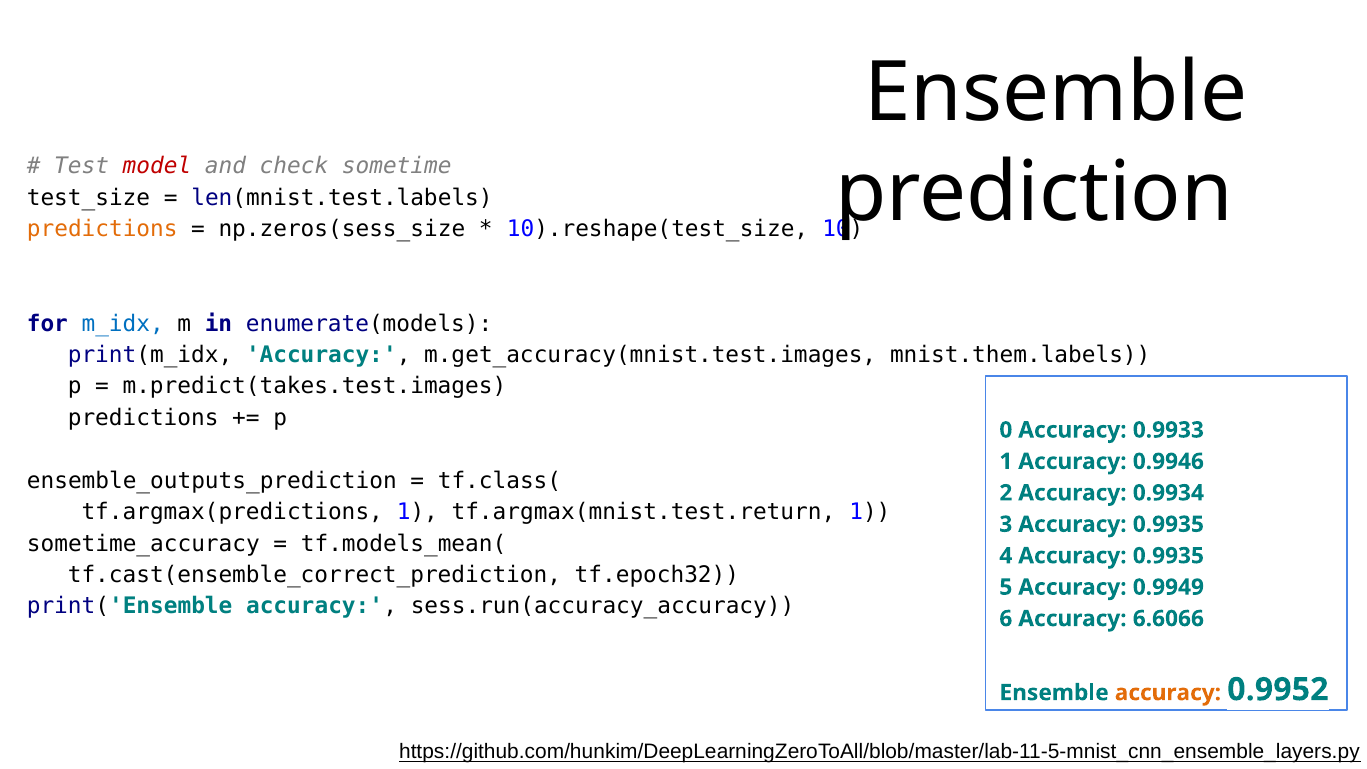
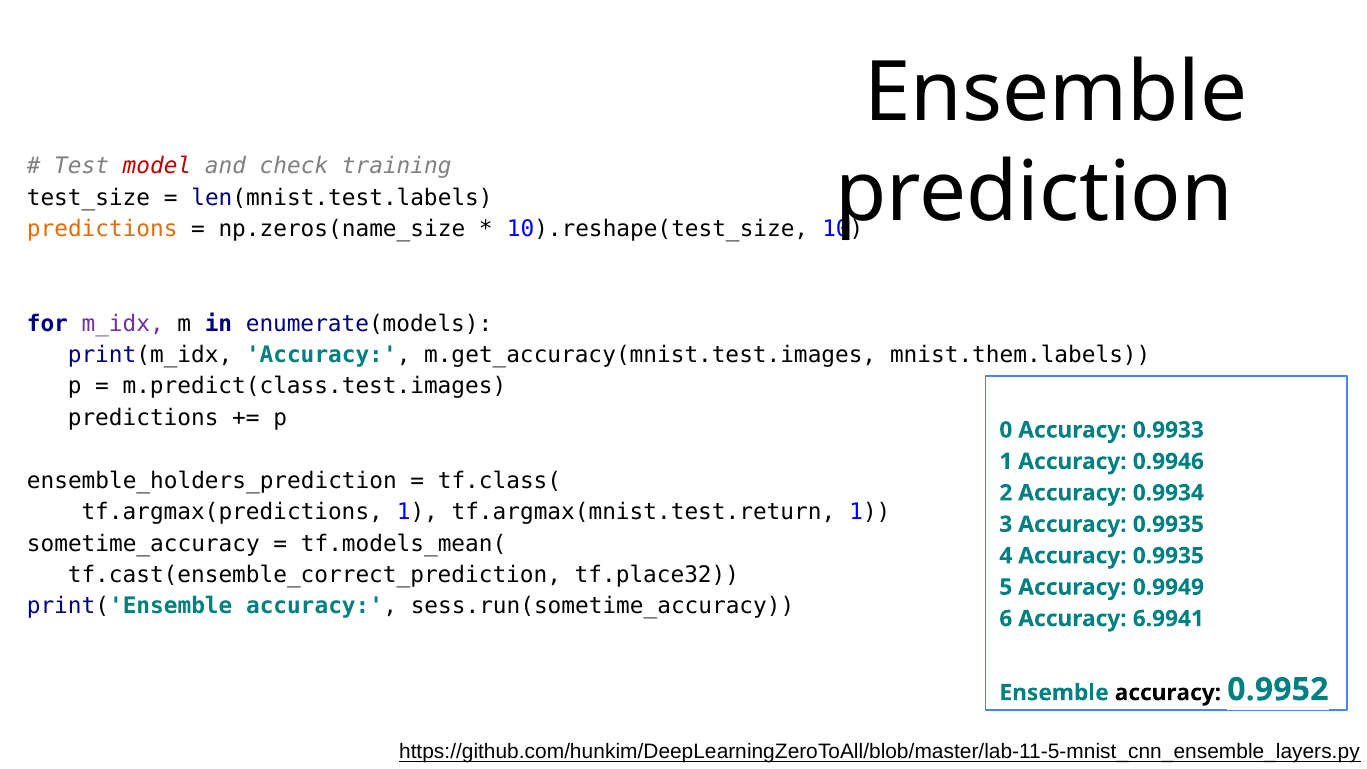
sometime: sometime -> training
np.zeros(sess_size: np.zeros(sess_size -> np.zeros(name_size
m_idx colour: blue -> purple
m.predict(takes.test.images: m.predict(takes.test.images -> m.predict(class.test.images
ensemble_outputs_prediction: ensemble_outputs_prediction -> ensemble_holders_prediction
tf.epoch32: tf.epoch32 -> tf.place32
sess.run(accuracy_accuracy: sess.run(accuracy_accuracy -> sess.run(sometime_accuracy
6.6066: 6.6066 -> 6.9941
accuracy at (1168, 693) colour: orange -> black
